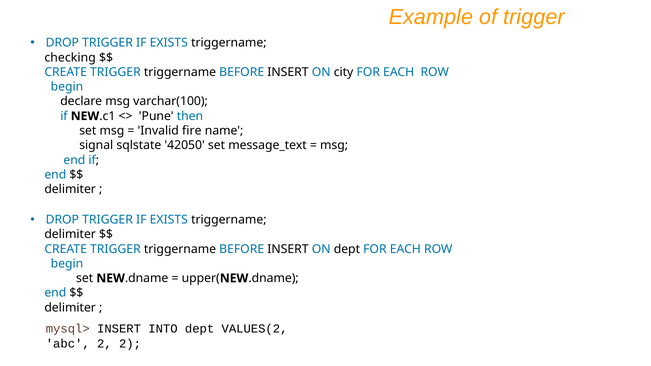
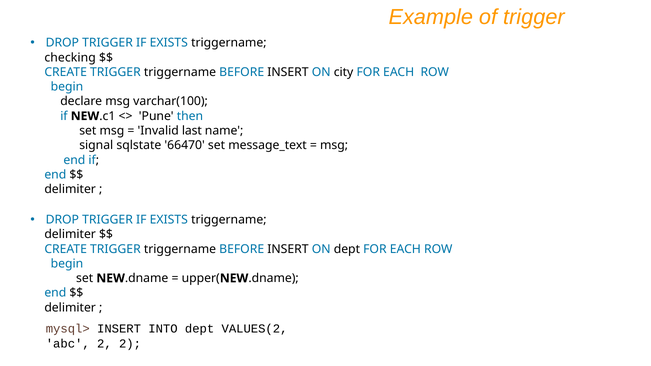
fire: fire -> last
42050: 42050 -> 66470
